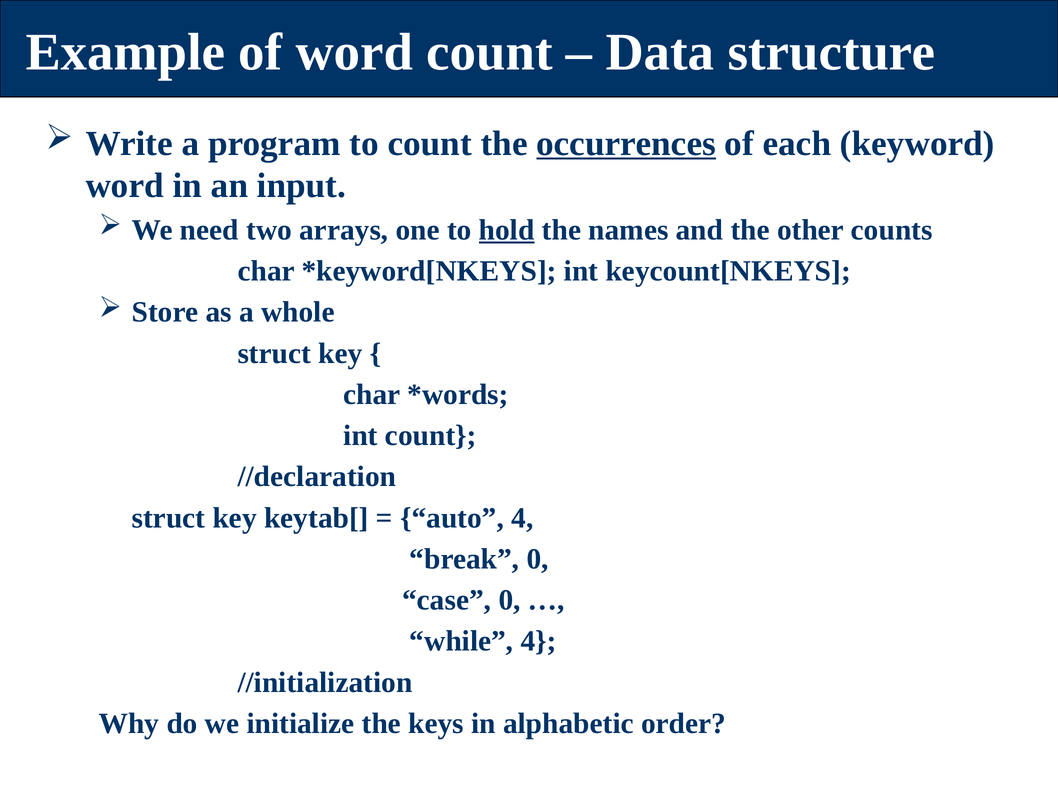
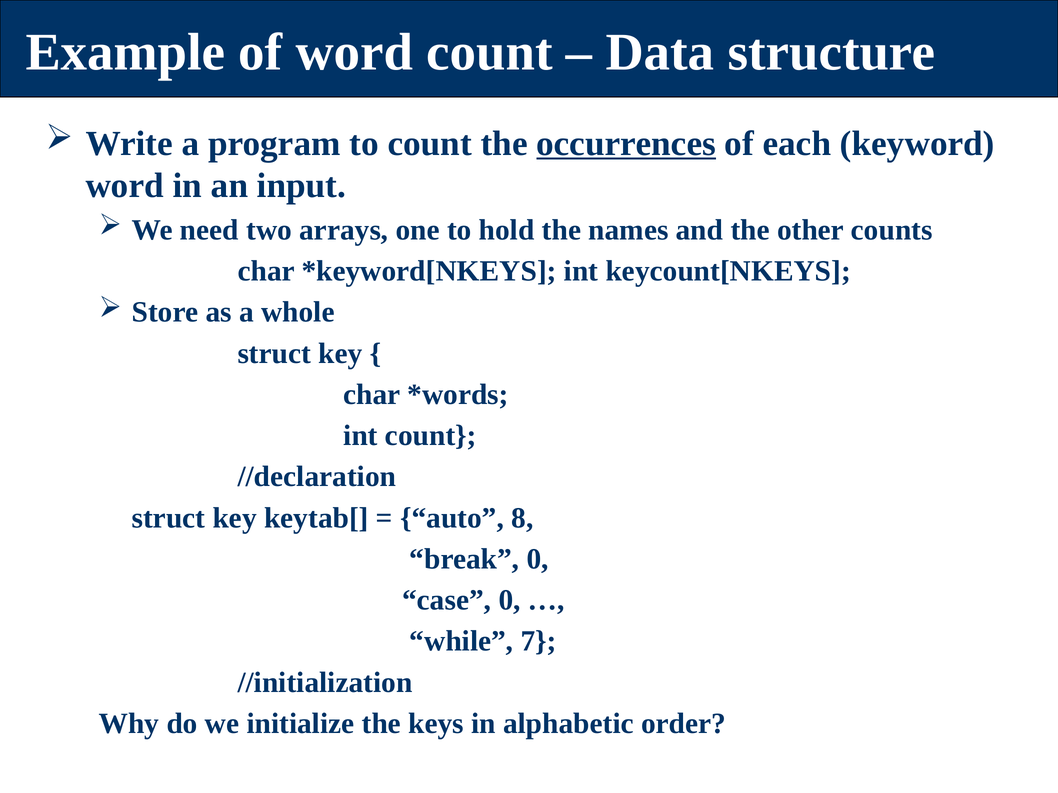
hold underline: present -> none
auto 4: 4 -> 8
while 4: 4 -> 7
